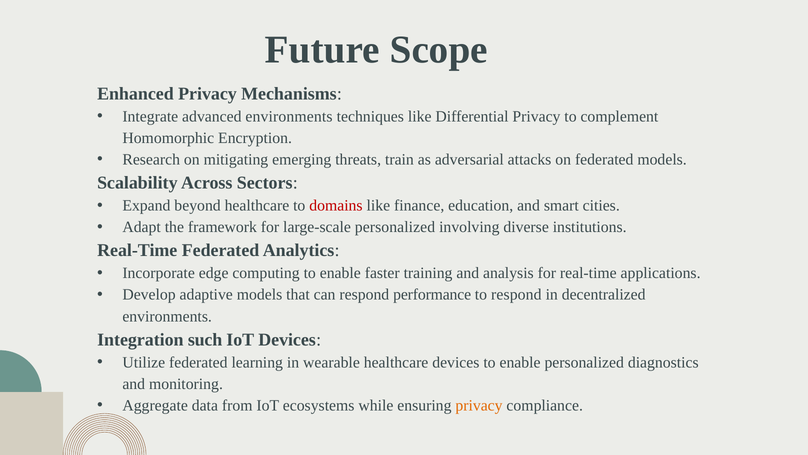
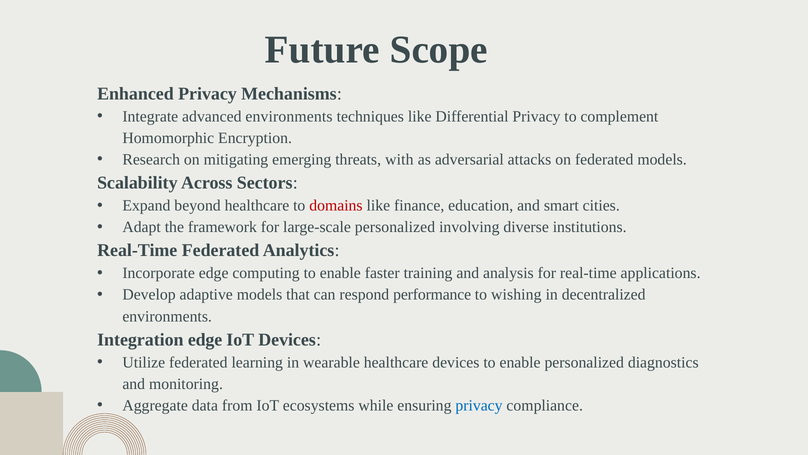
train: train -> with
to respond: respond -> wishing
Integration such: such -> edge
privacy at (479, 405) colour: orange -> blue
